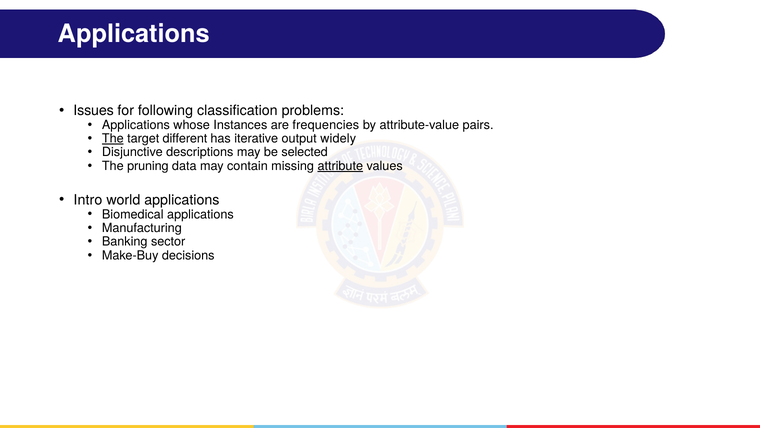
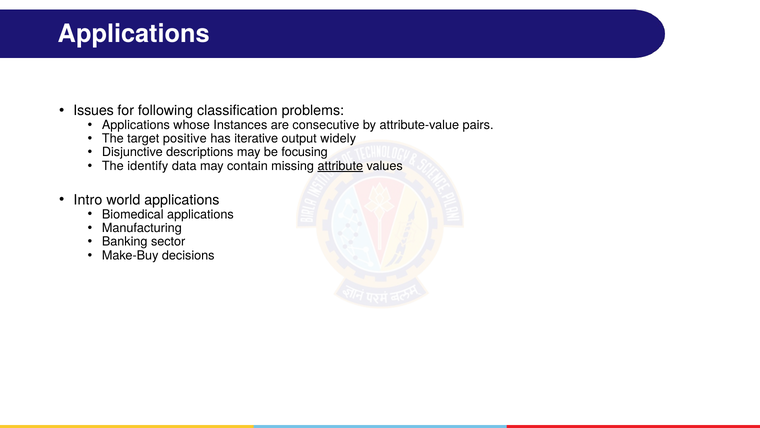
frequencies: frequencies -> consecutive
The at (113, 138) underline: present -> none
different: different -> positive
selected: selected -> focusing
pruning: pruning -> identify
